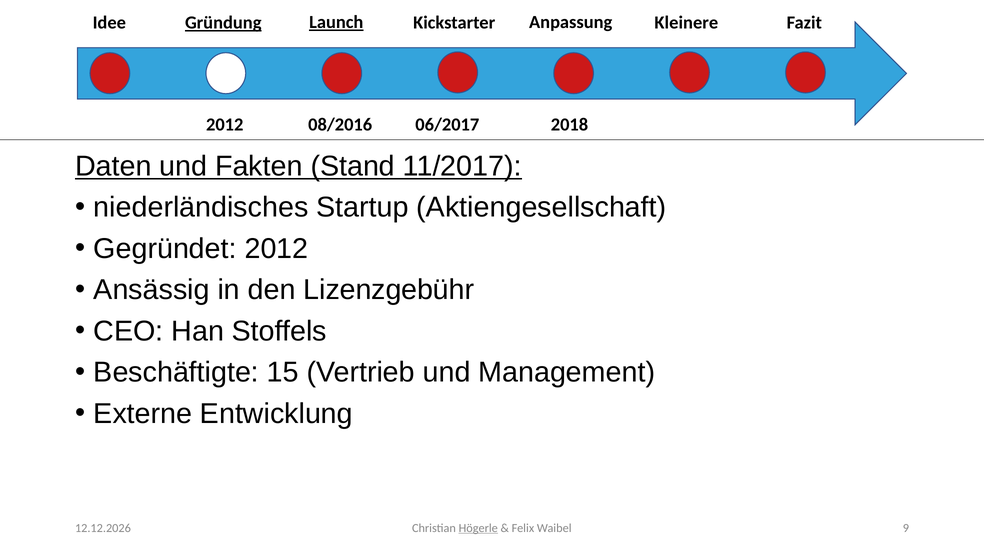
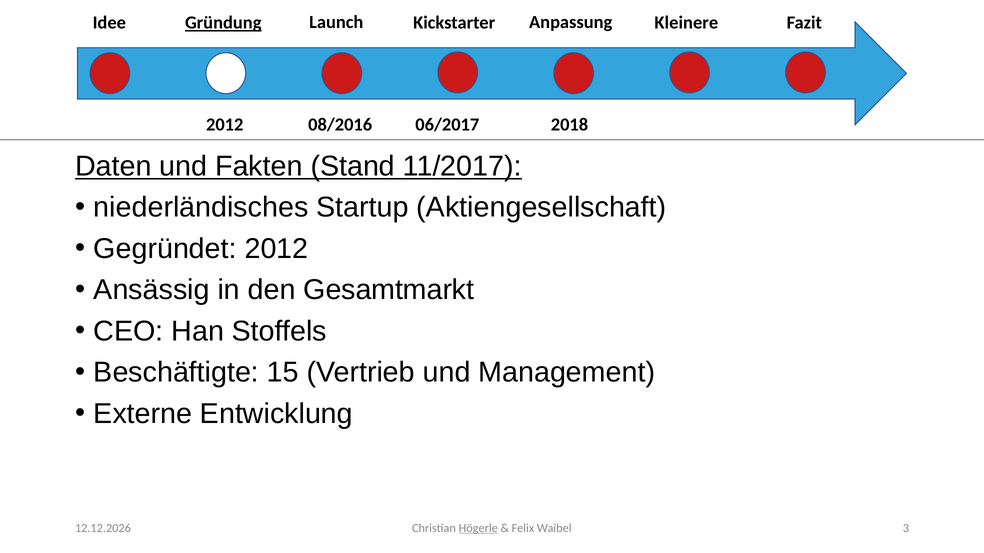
Launch underline: present -> none
Lizenzgebühr: Lizenzgebühr -> Gesamtmarkt
9: 9 -> 3
